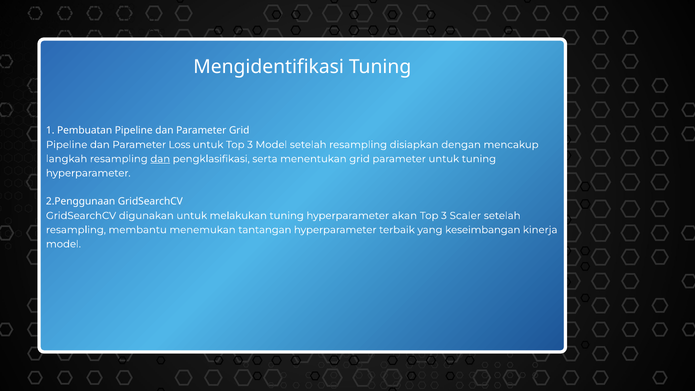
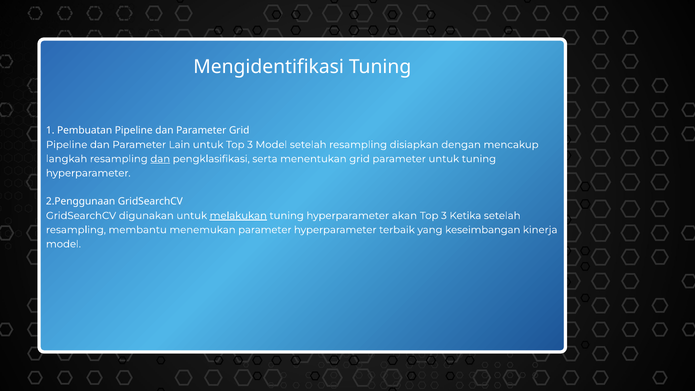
Loss: Loss -> Lain
melakukan underline: none -> present
Scaler: Scaler -> Ketika
menemukan tantangan: tantangan -> parameter
